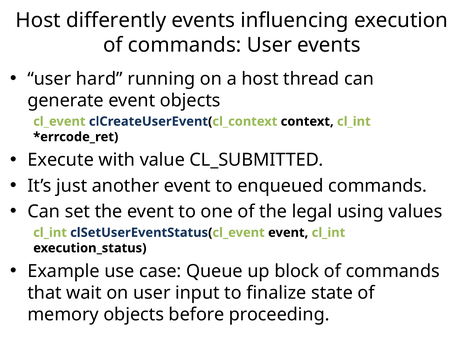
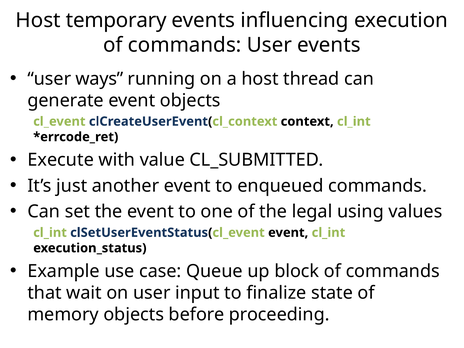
differently: differently -> temporary
hard: hard -> ways
